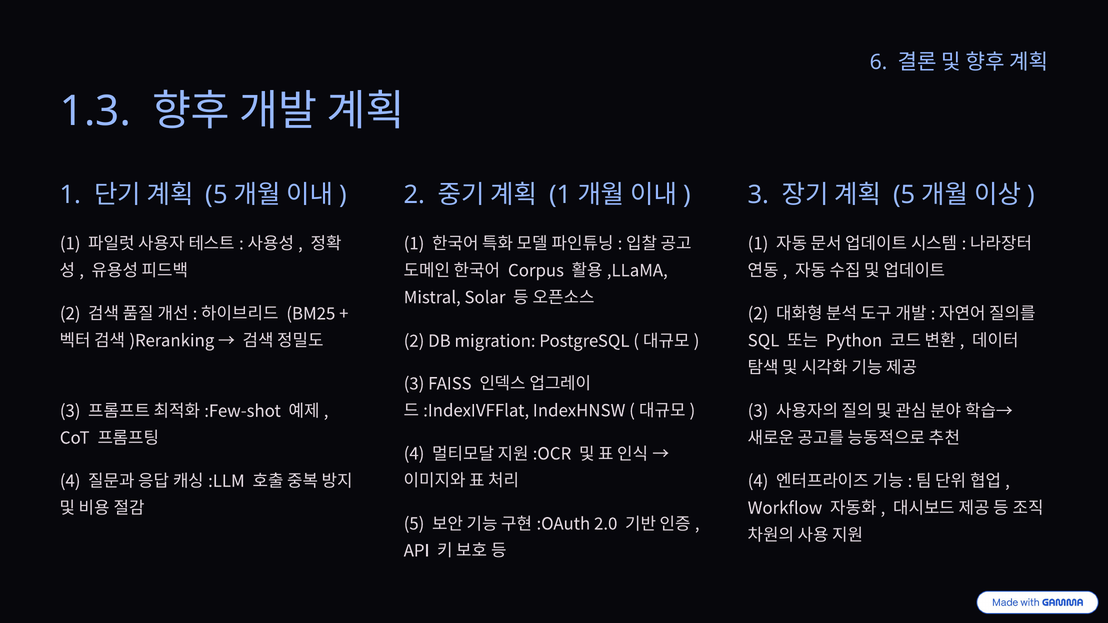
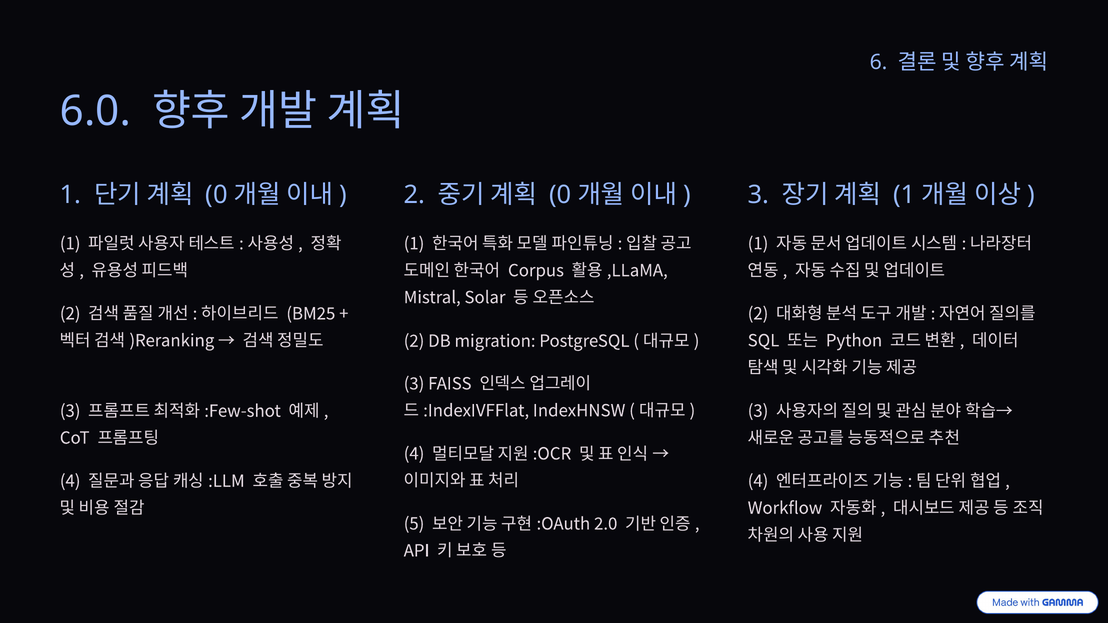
1.3: 1.3 -> 6.0
5 at (216, 195): 5 -> 0
1 at (560, 195): 1 -> 0
5 at (904, 195): 5 -> 1
